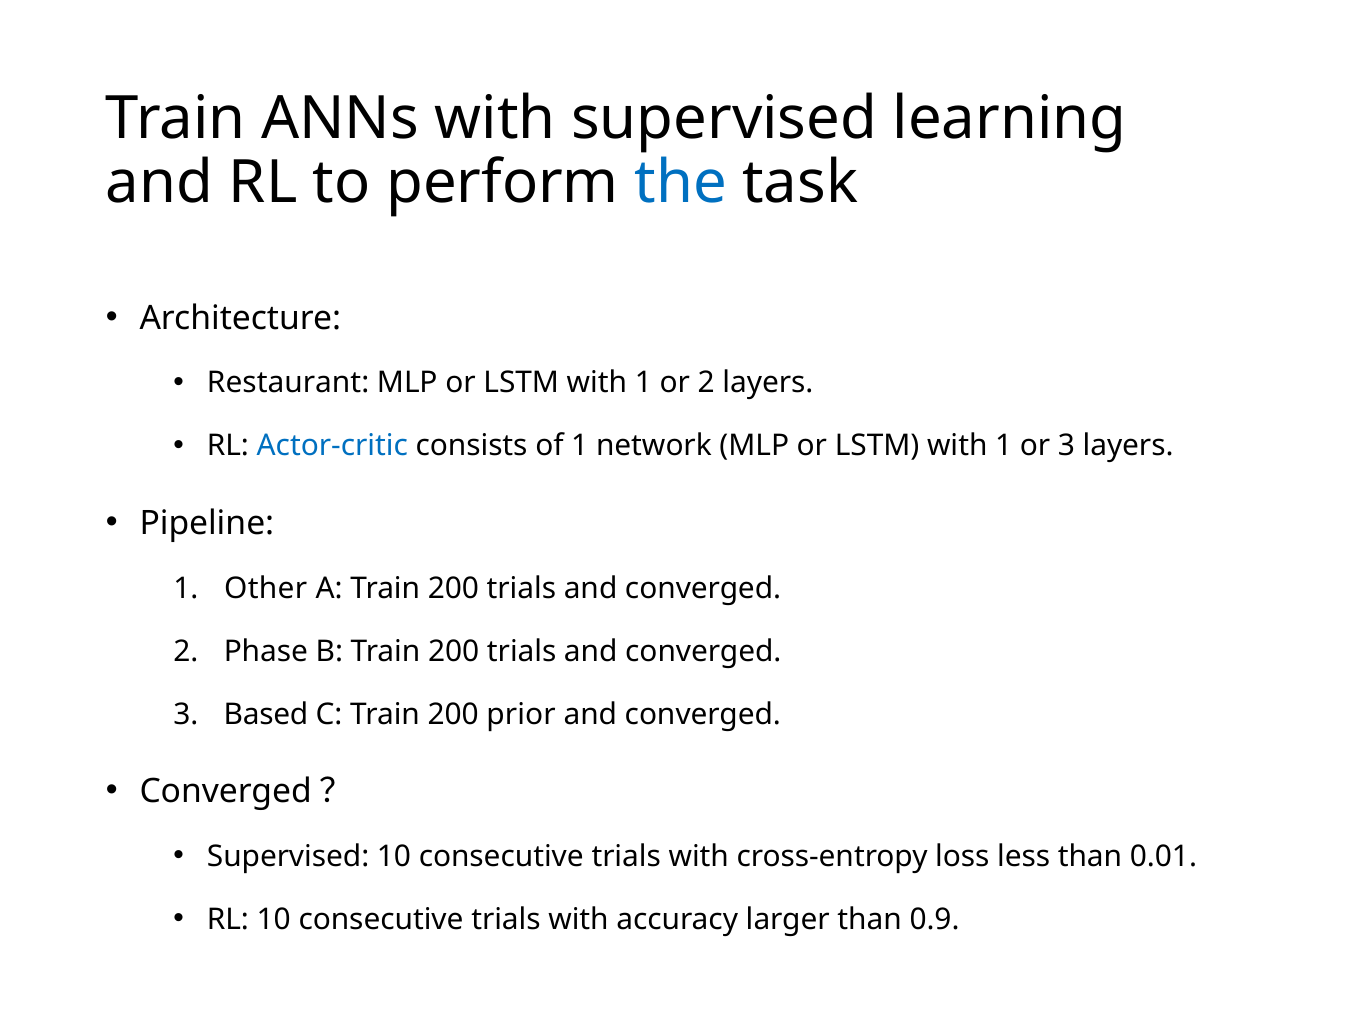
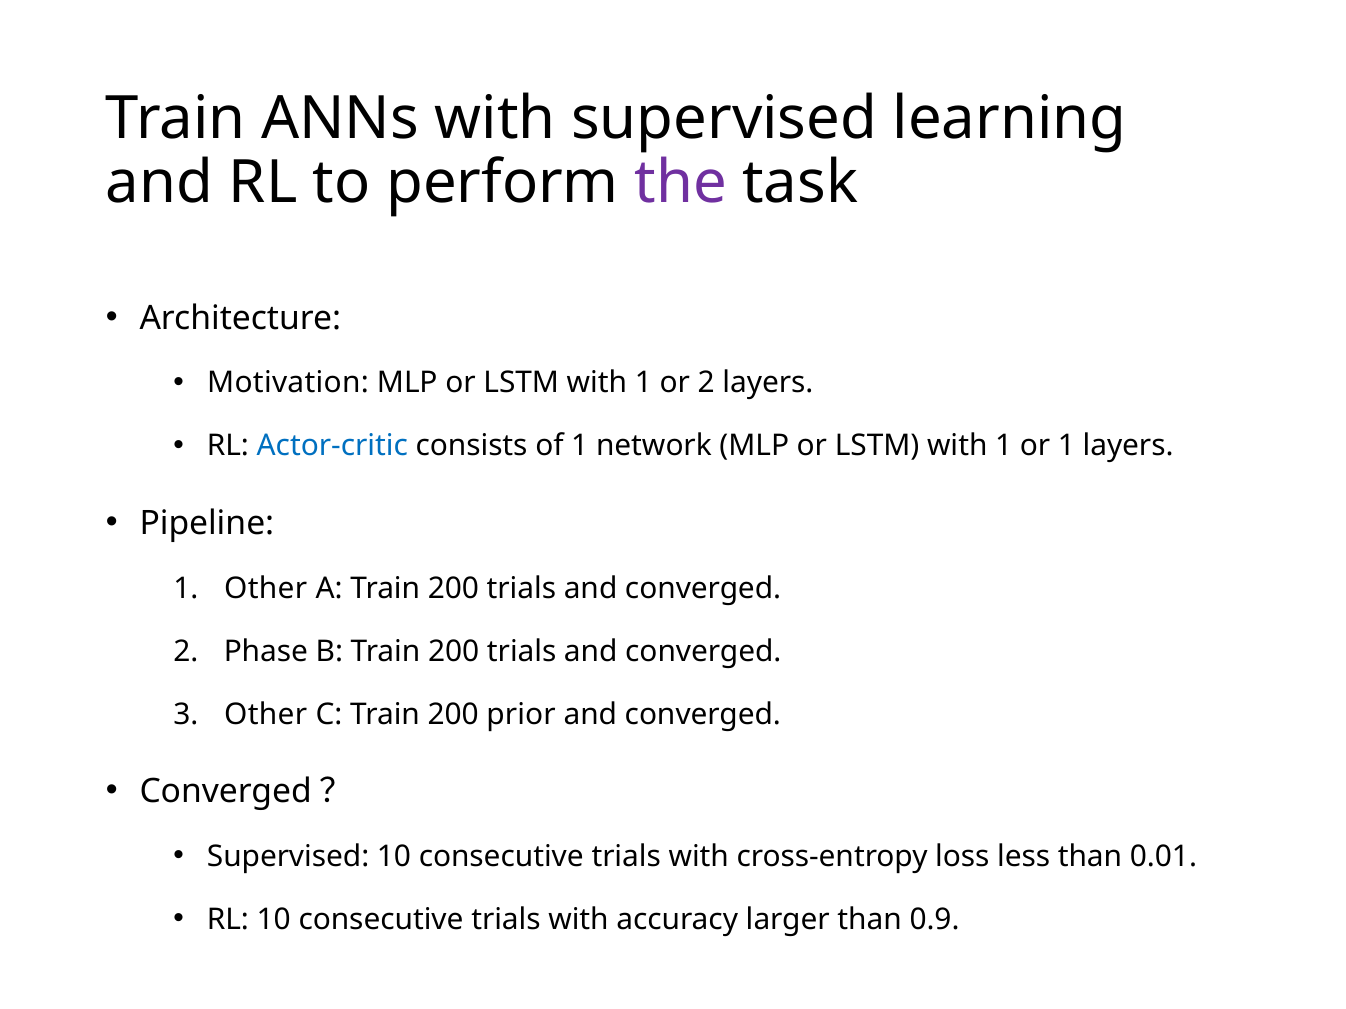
the colour: blue -> purple
Restaurant: Restaurant -> Motivation
or 3: 3 -> 1
Based at (266, 715): Based -> Other
